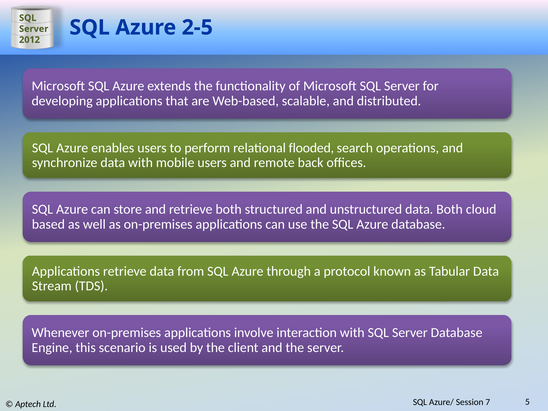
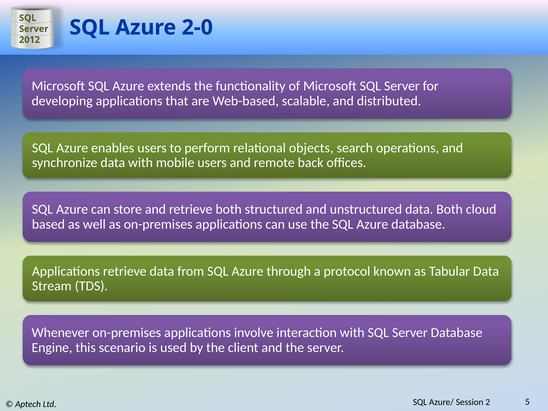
2-5: 2-5 -> 2-0
flooded: flooded -> objects
7: 7 -> 2
